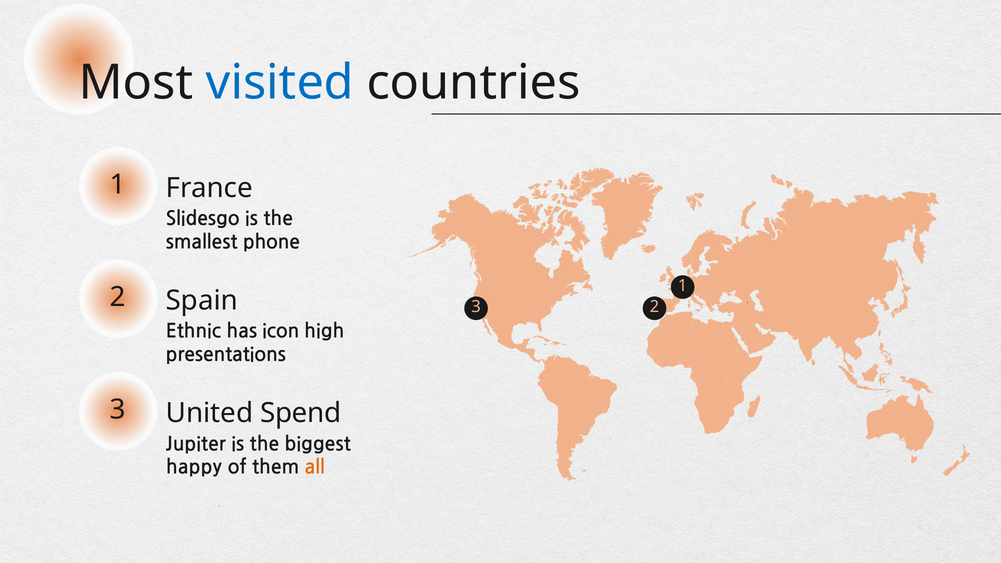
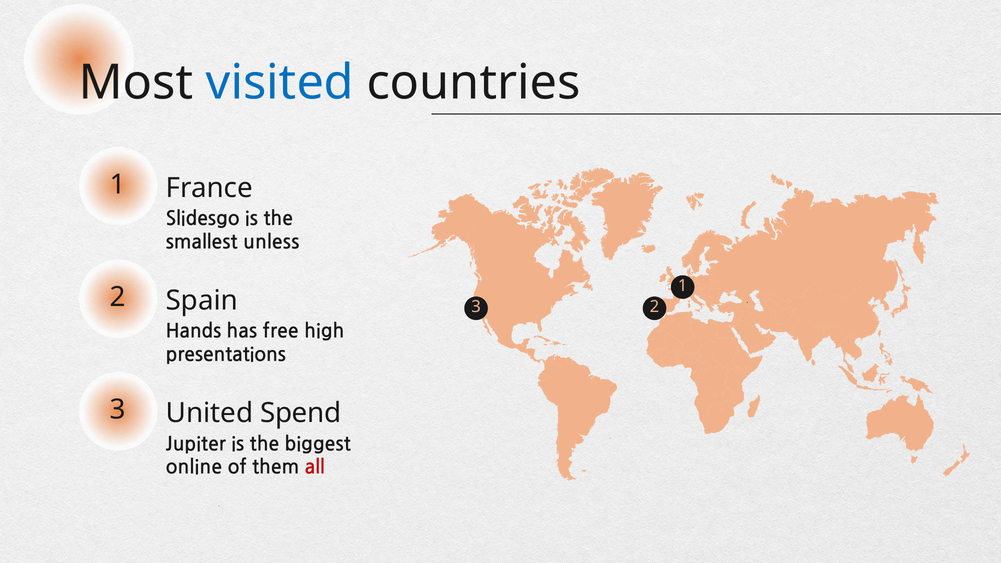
phone: phone -> unless
Ethnic: Ethnic -> Hands
icon: icon -> free
happy: happy -> online
all colour: orange -> red
